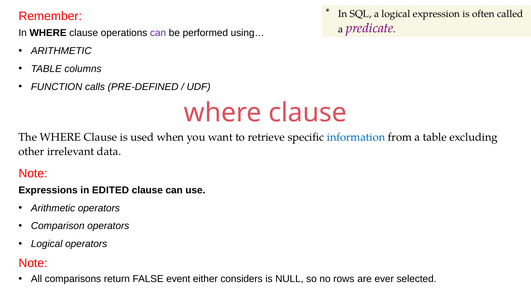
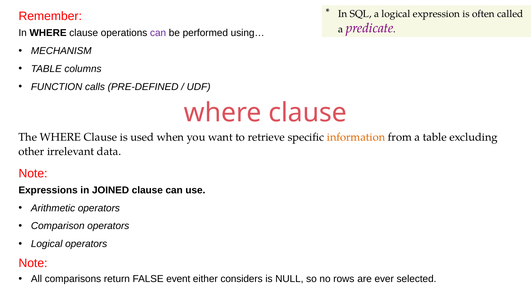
ARITHMETIC at (61, 51): ARITHMETIC -> MECHANISM
information colour: blue -> orange
EDITED: EDITED -> JOINED
